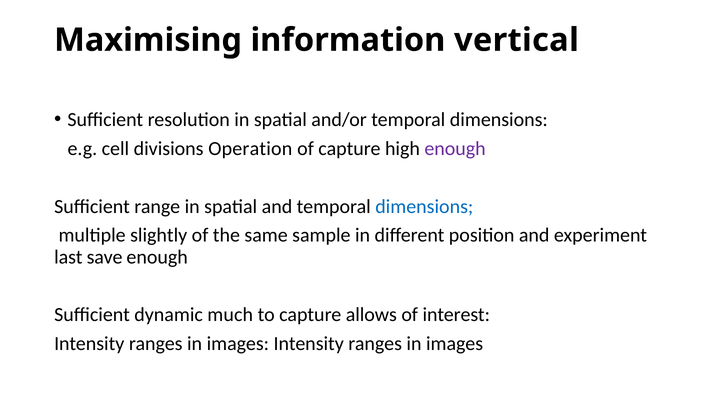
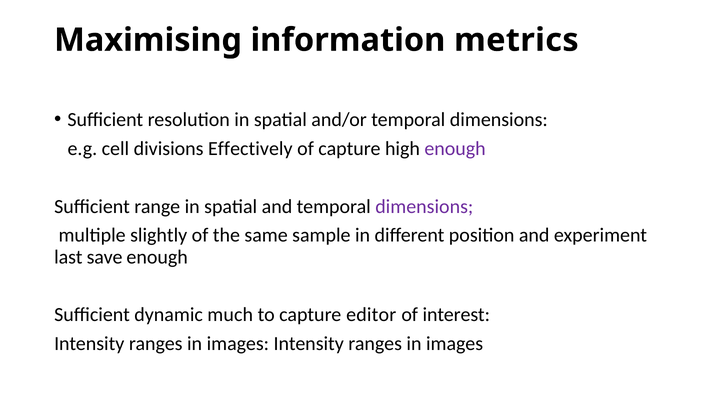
vertical: vertical -> metrics
Operation: Operation -> Effectively
dimensions at (424, 207) colour: blue -> purple
allows: allows -> editor
